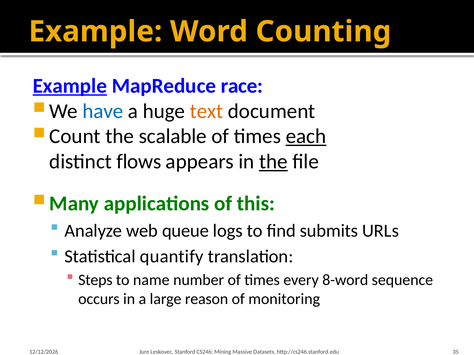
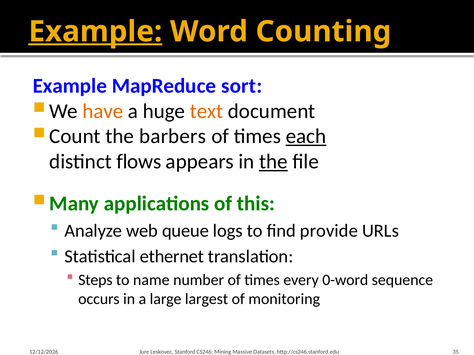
Example at (95, 32) underline: none -> present
Example at (70, 86) underline: present -> none
race: race -> sort
have colour: blue -> orange
scalable: scalable -> barbers
submits: submits -> provide
quantify: quantify -> ethernet
8-word: 8-word -> 0-word
reason: reason -> largest
